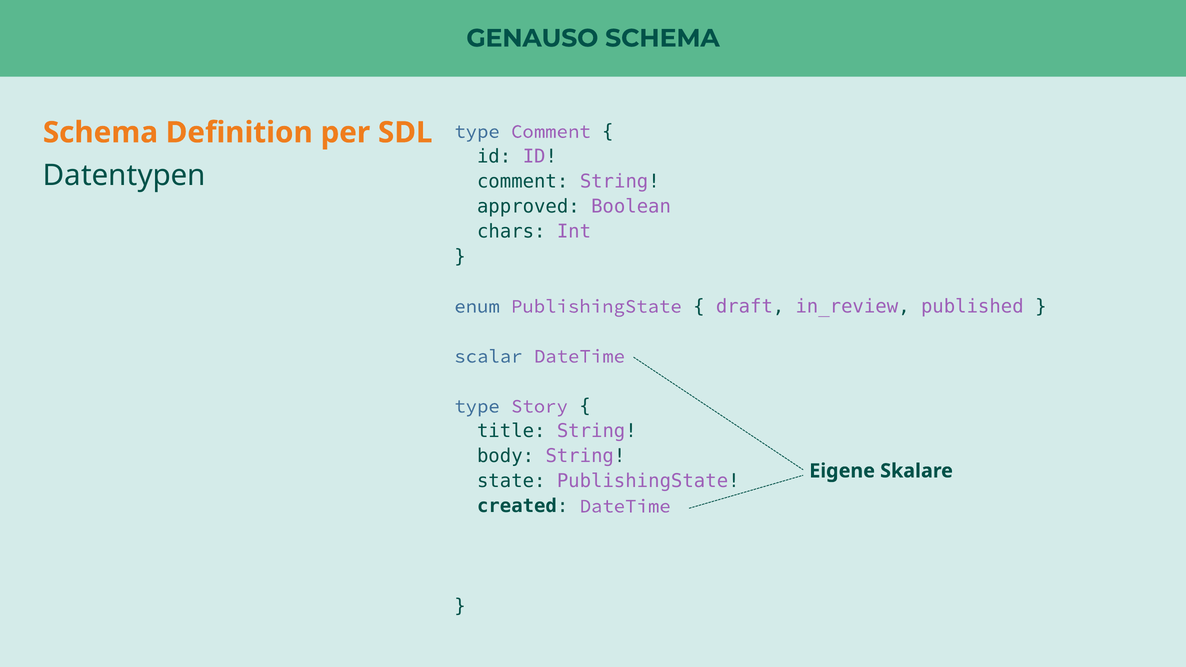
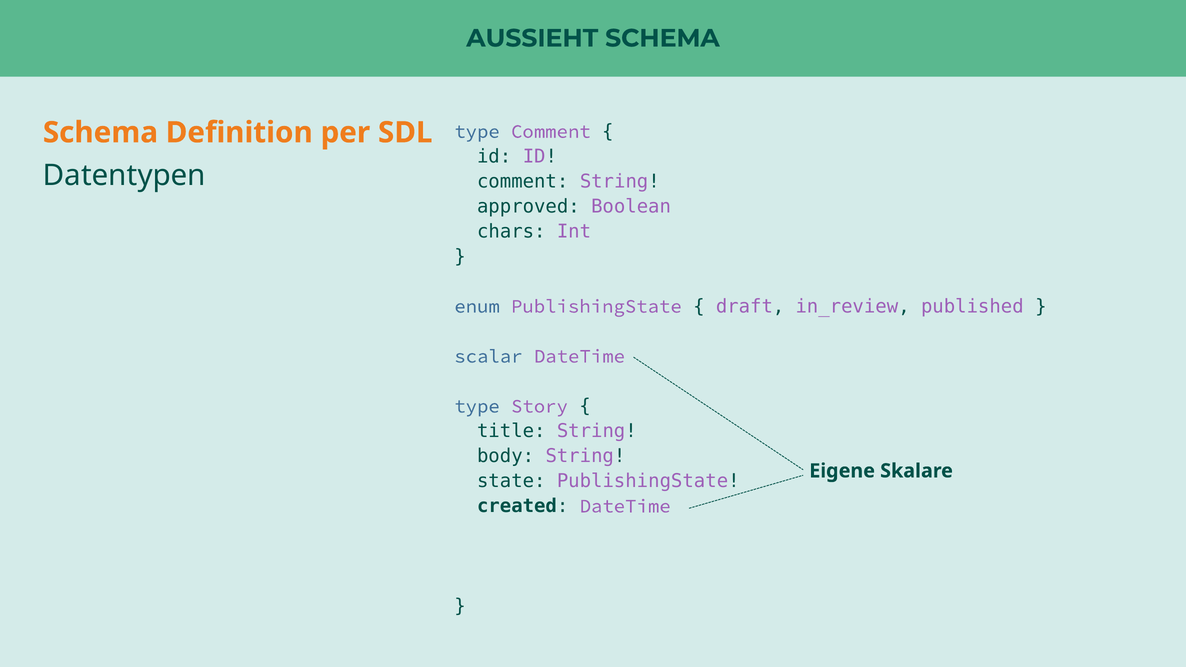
GENAUSO: GENAUSO -> AUSSIEHT
